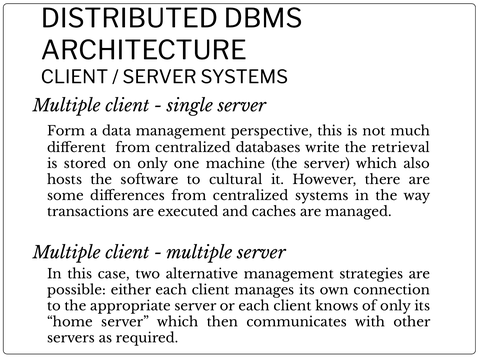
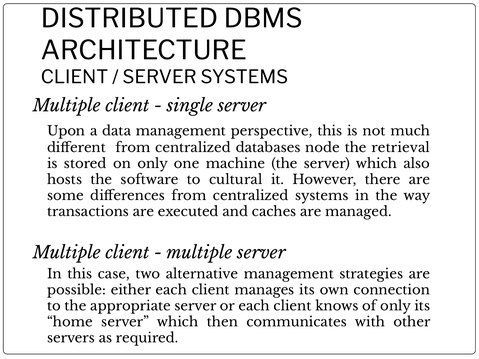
Form: Form -> Upon
write: write -> node
